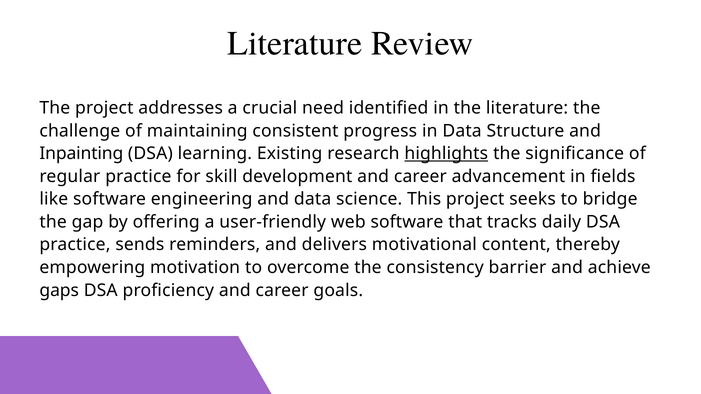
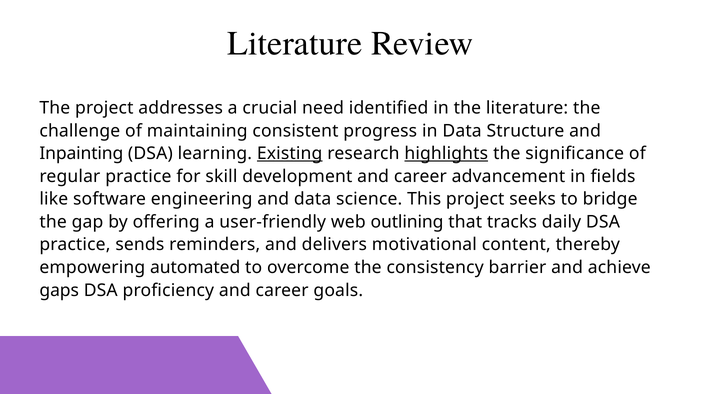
Existing underline: none -> present
web software: software -> outlining
motivation: motivation -> automated
